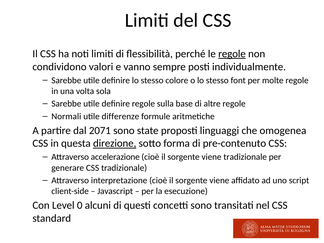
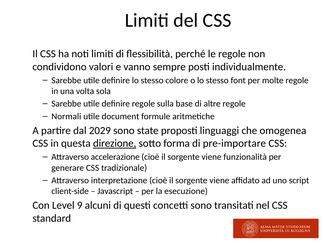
regole at (232, 54) underline: present -> none
differenze: differenze -> document
2071: 2071 -> 2029
pre-contenuto: pre-contenuto -> pre-importare
viene tradizionale: tradizionale -> funzionalità
0: 0 -> 9
